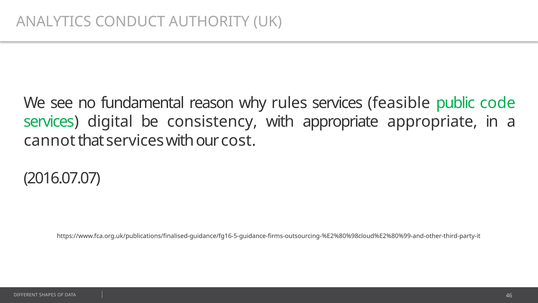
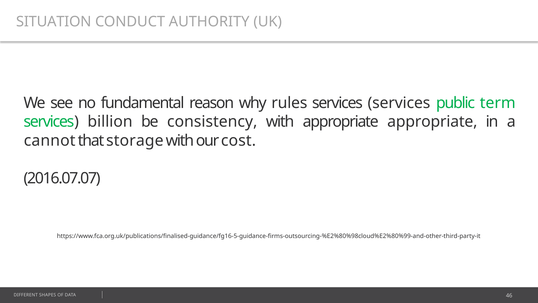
ANALYTICS: ANALYTICS -> SITUATION
services feasible: feasible -> services
code: code -> term
digital: digital -> billion
that services: services -> storage
